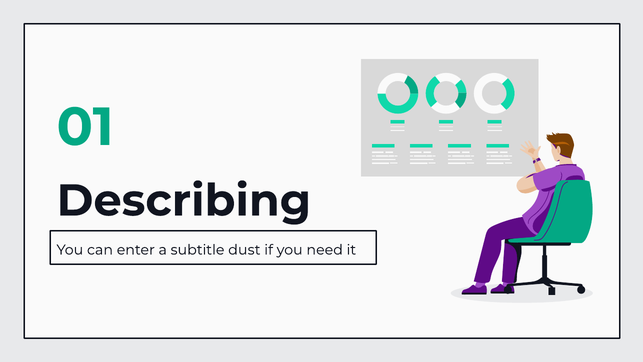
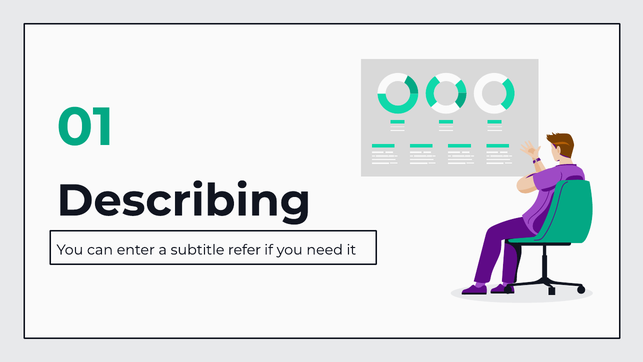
dust: dust -> refer
